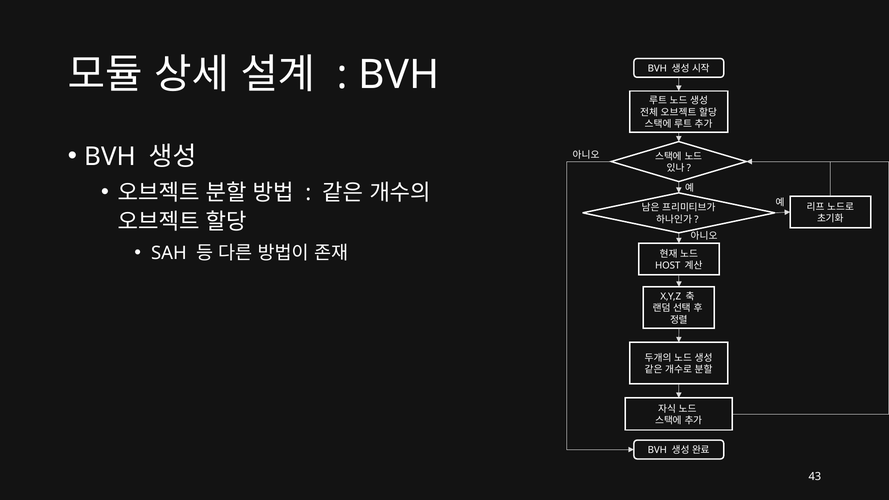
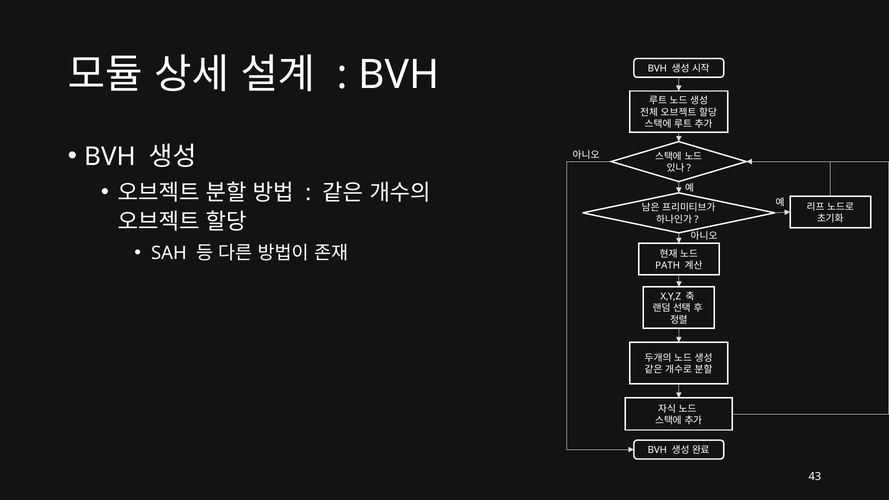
HOST: HOST -> PATH
